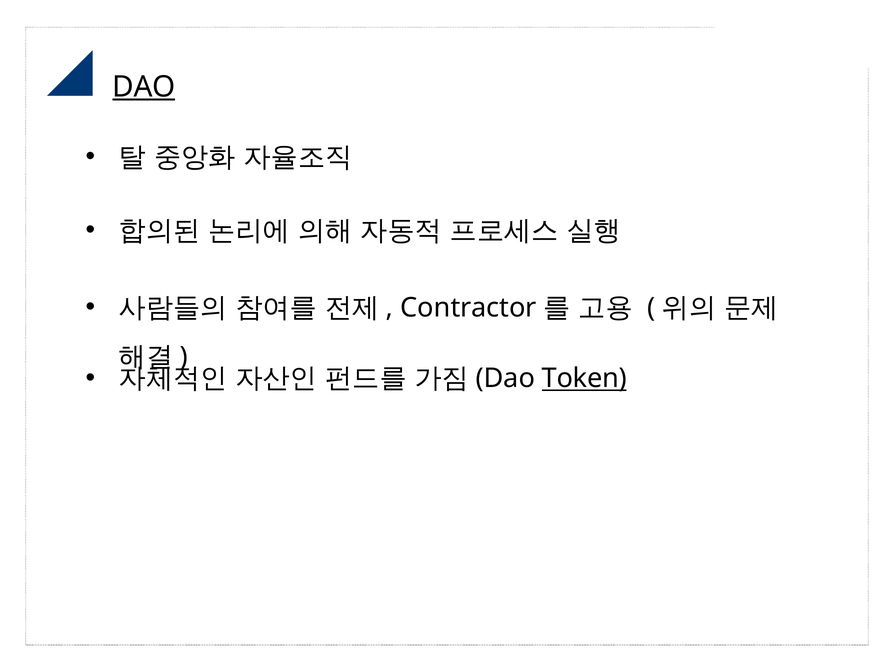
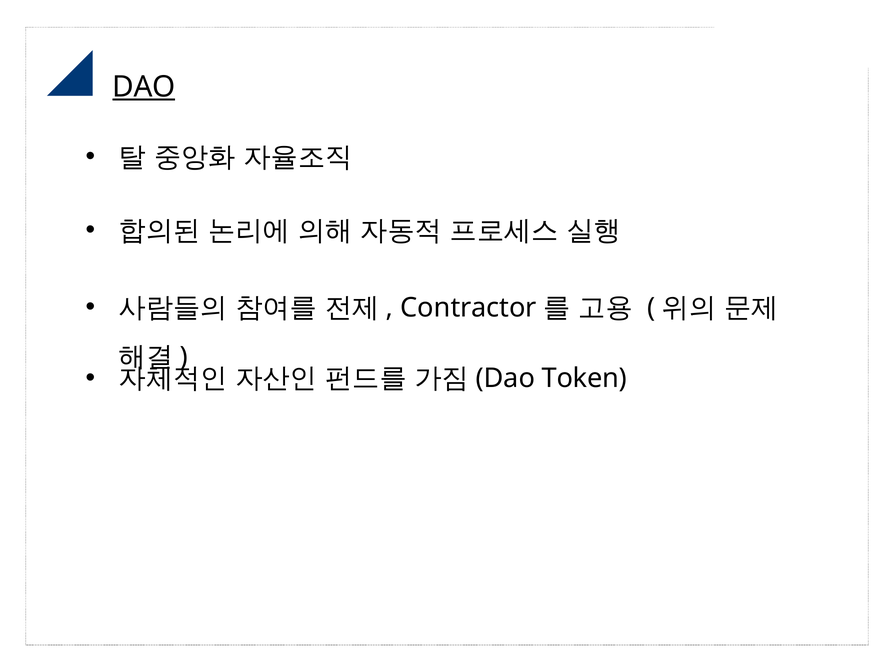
Token underline: present -> none
